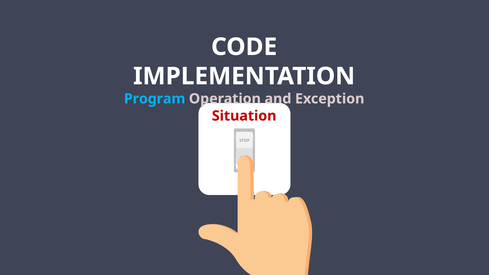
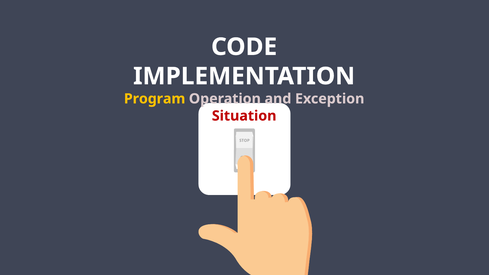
Program colour: light blue -> yellow
